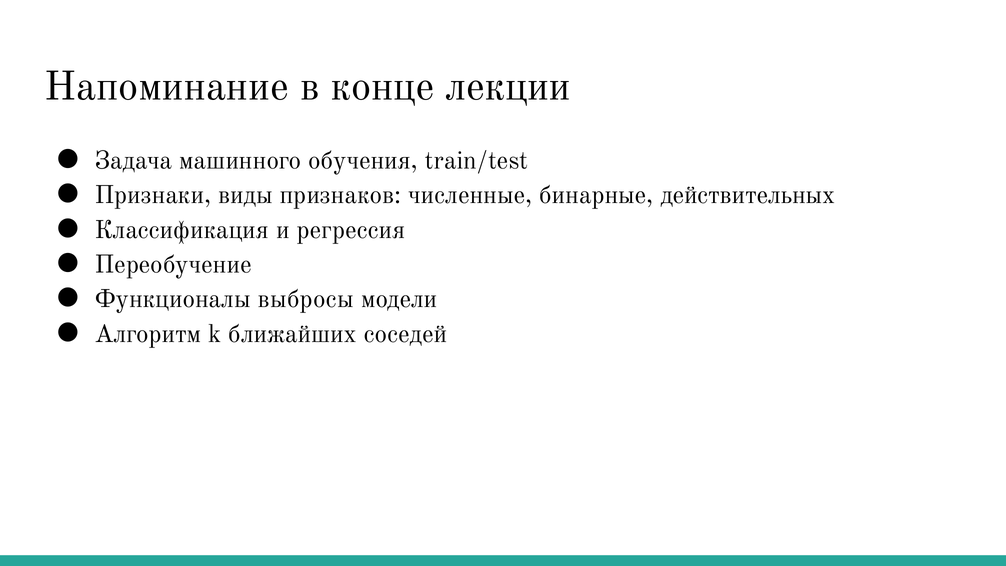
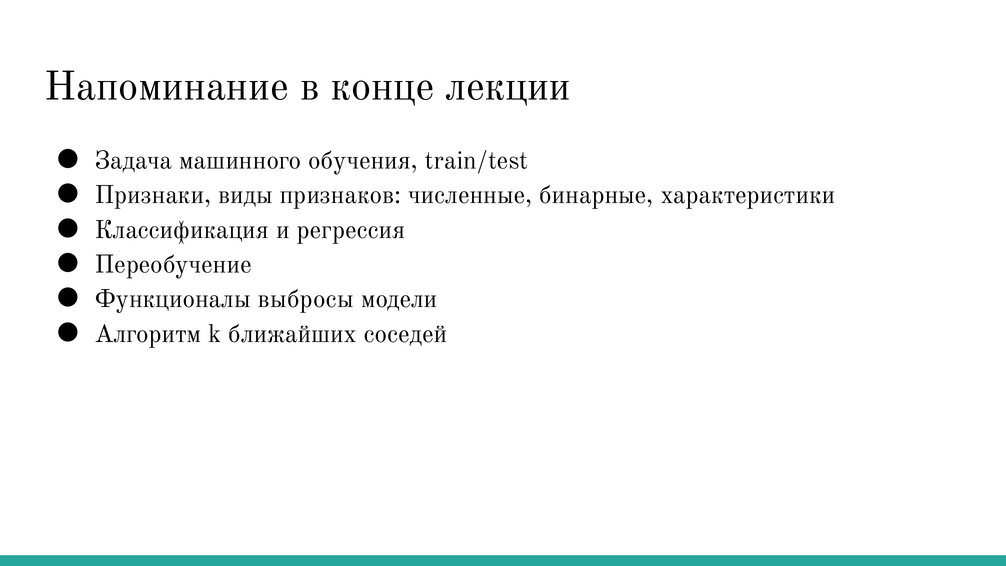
действительных: действительных -> характеристики
